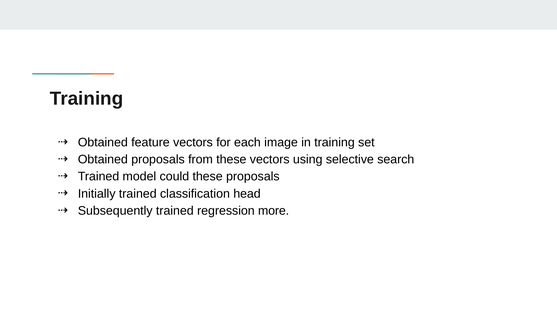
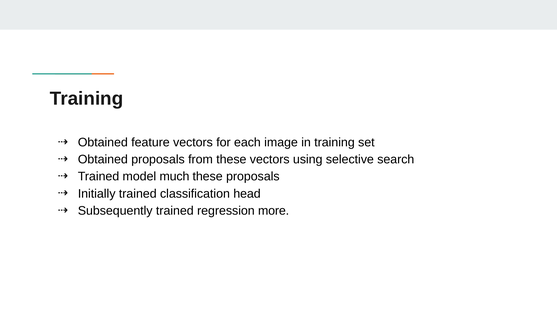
could: could -> much
